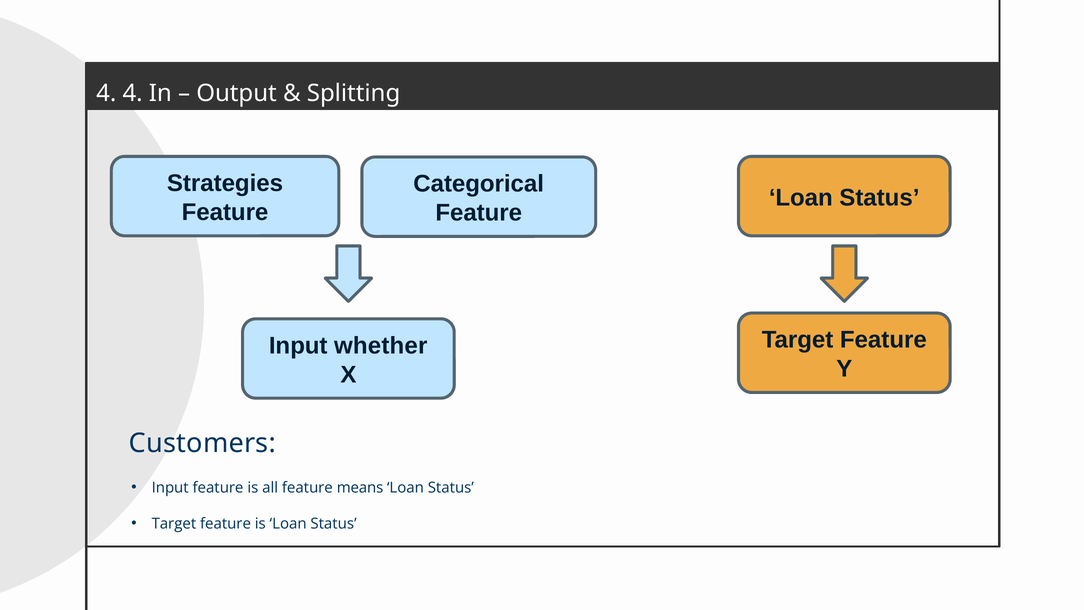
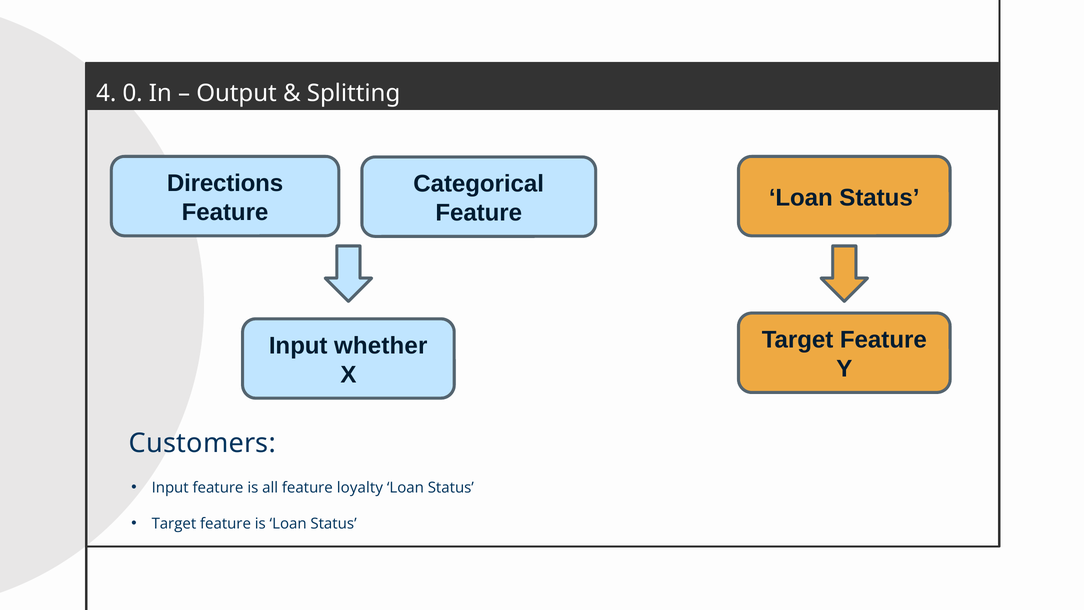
4 4: 4 -> 0
Strategies: Strategies -> Directions
means: means -> loyalty
